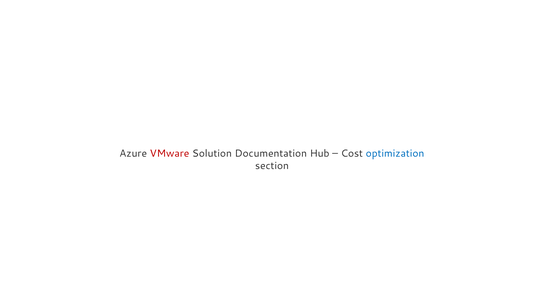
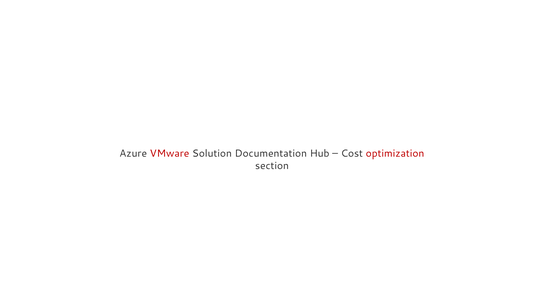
optimization colour: blue -> red
